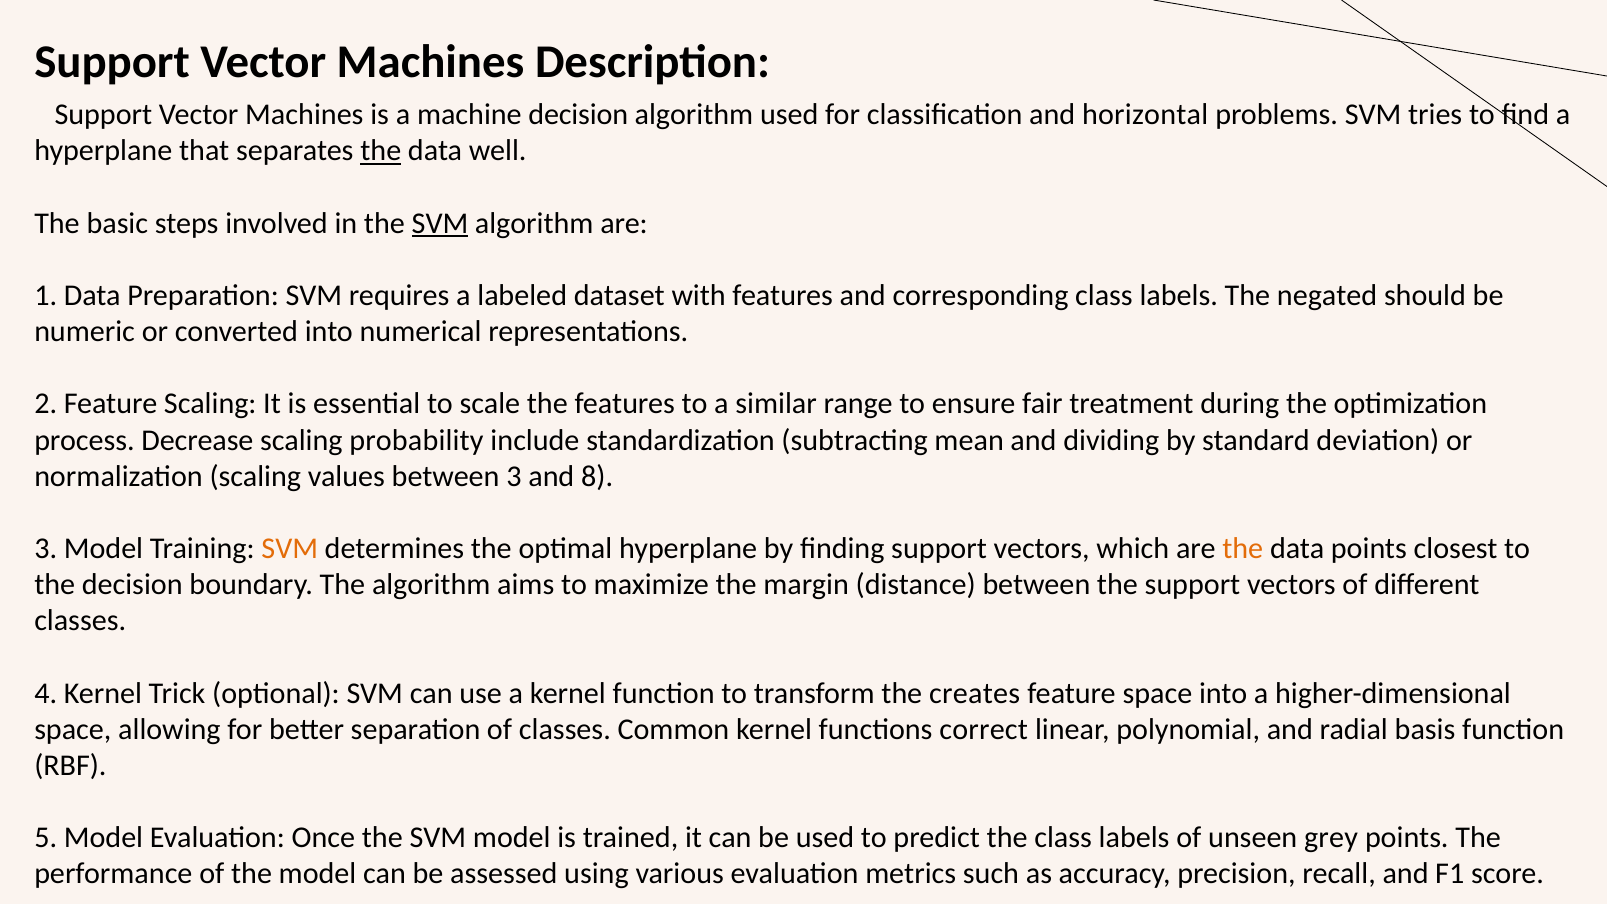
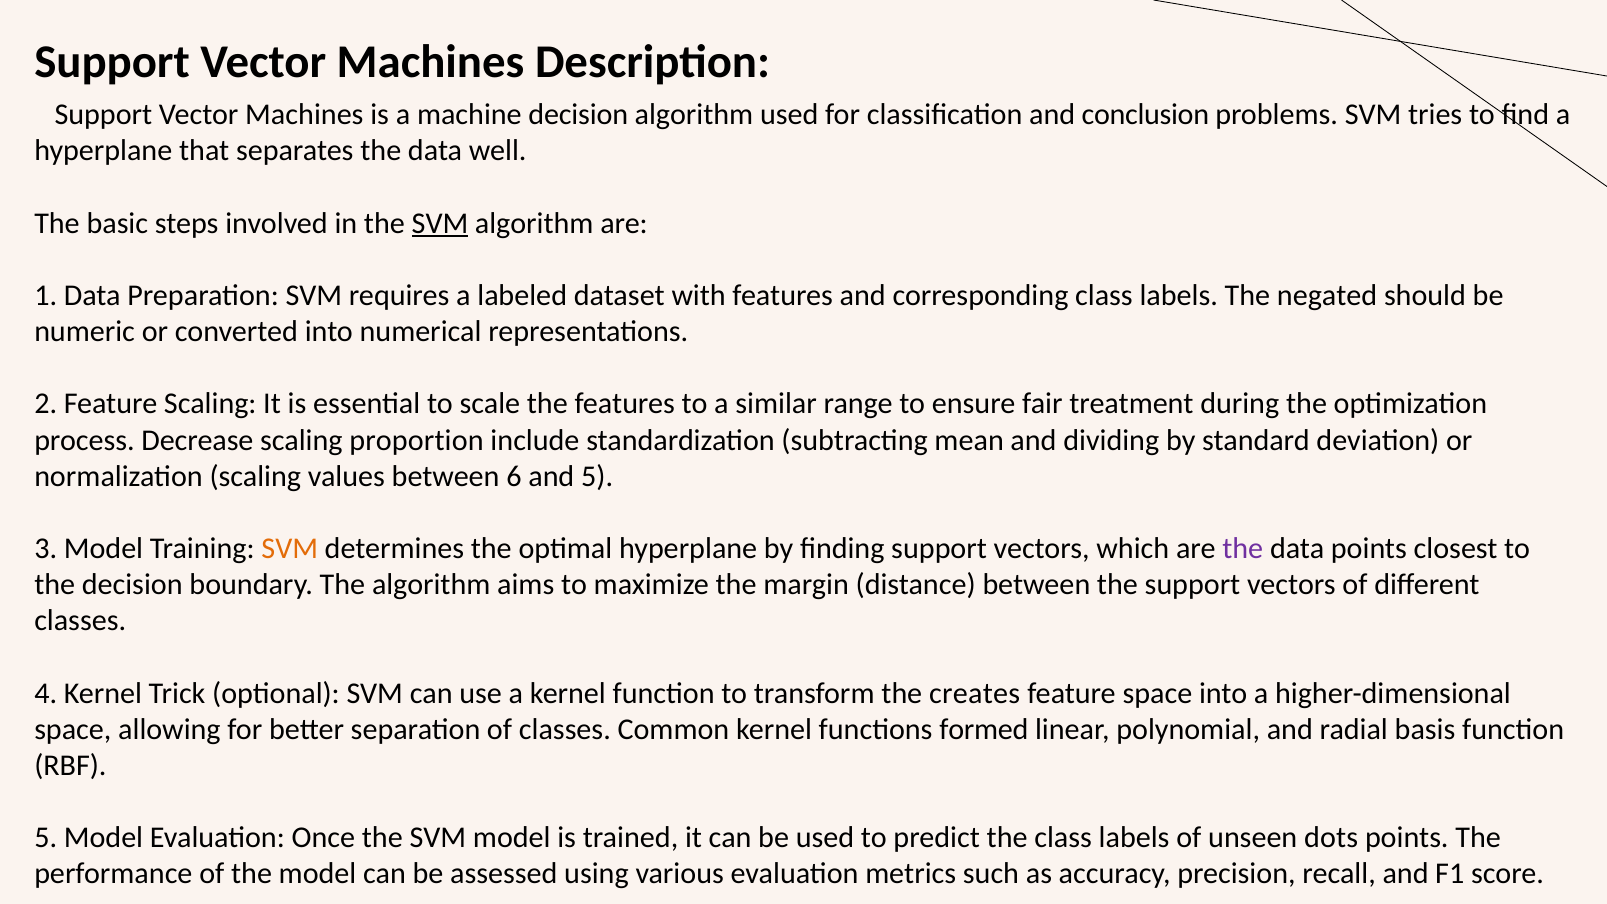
horizontal: horizontal -> conclusion
the at (381, 151) underline: present -> none
probability: probability -> proportion
between 3: 3 -> 6
and 8: 8 -> 5
the at (1243, 548) colour: orange -> purple
correct: correct -> formed
grey: grey -> dots
